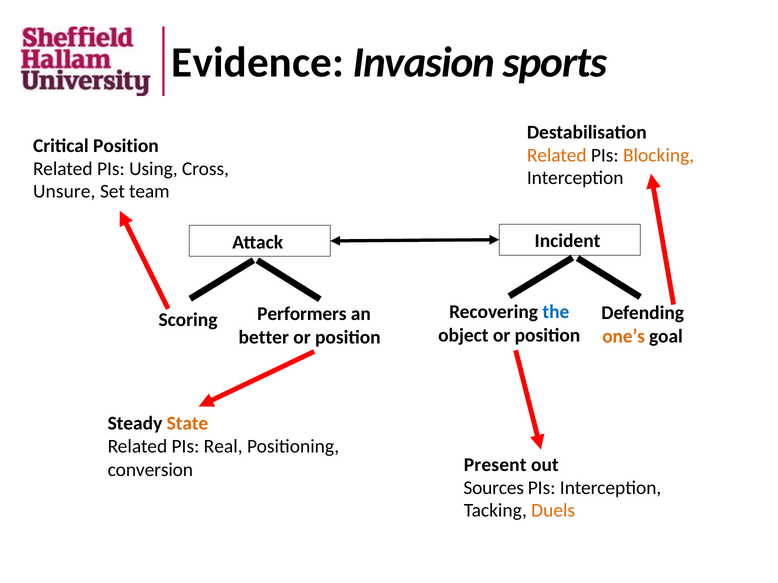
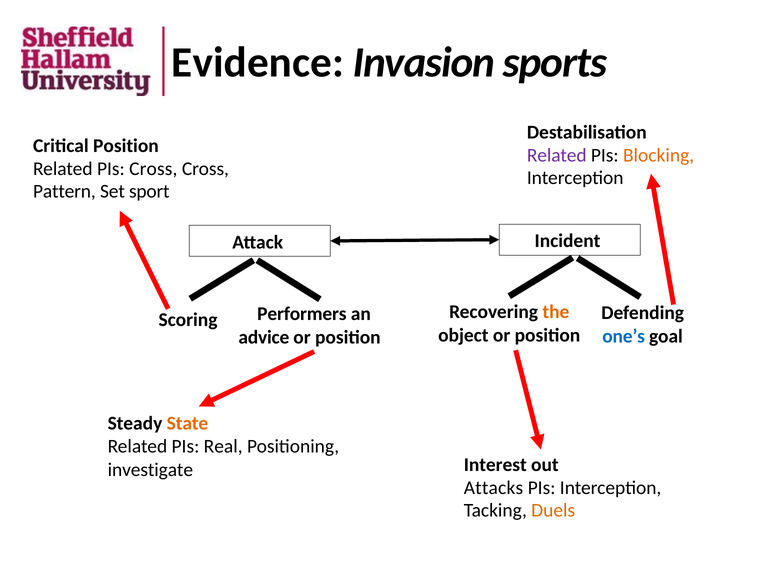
Related at (557, 155) colour: orange -> purple
PIs Using: Using -> Cross
Unsure: Unsure -> Pattern
team: team -> sport
the colour: blue -> orange
one’s colour: orange -> blue
better: better -> advice
Present: Present -> Interest
conversion: conversion -> investigate
Sources: Sources -> Attacks
